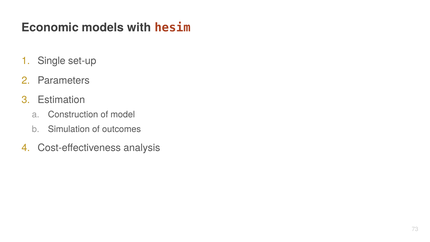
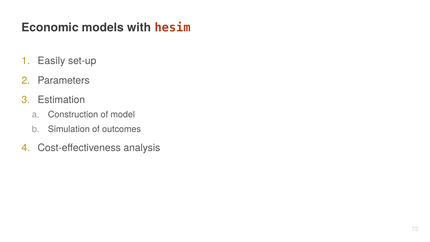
Single: Single -> Easily
